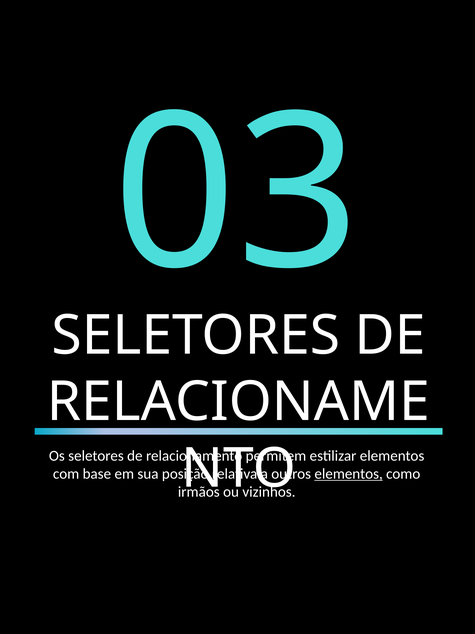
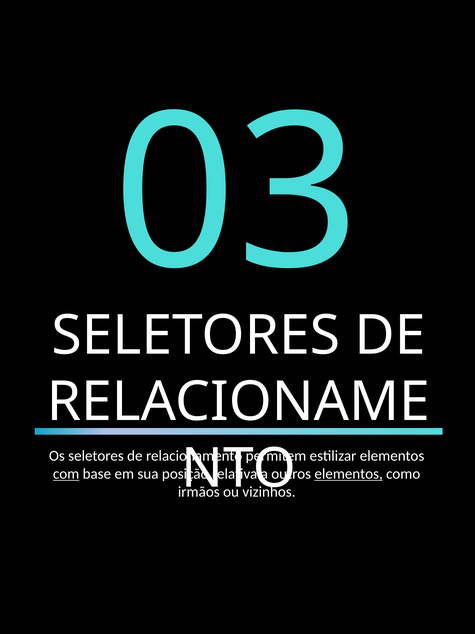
com underline: none -> present
